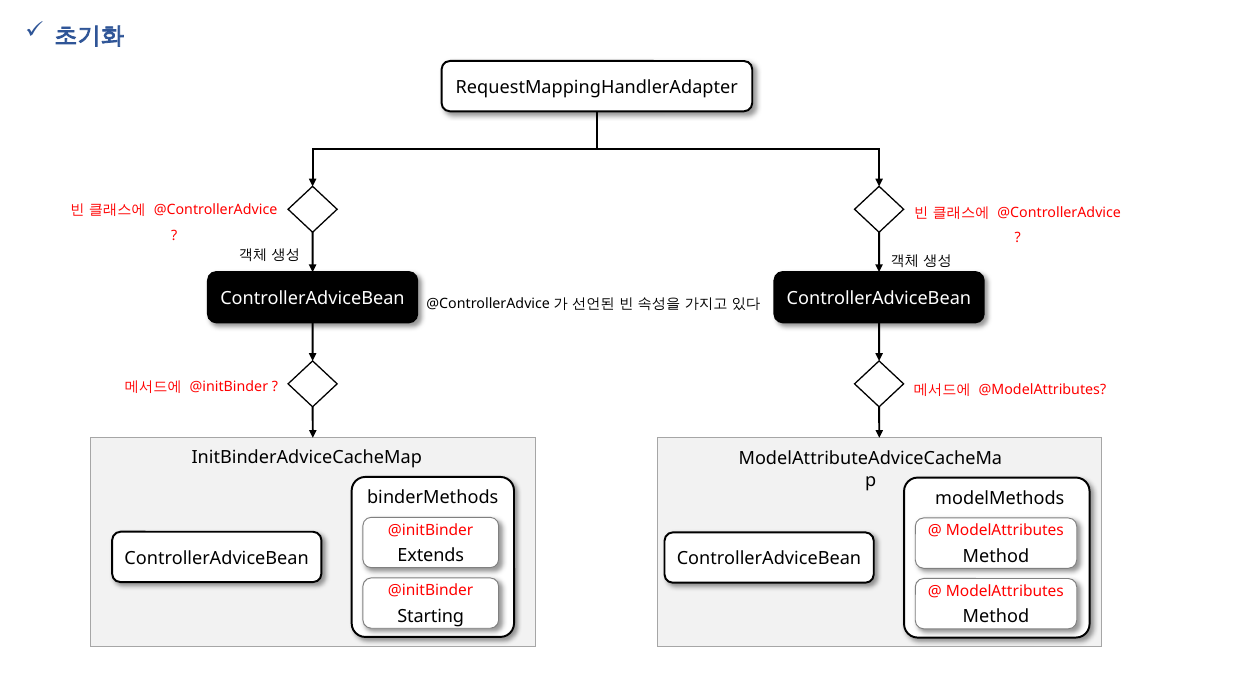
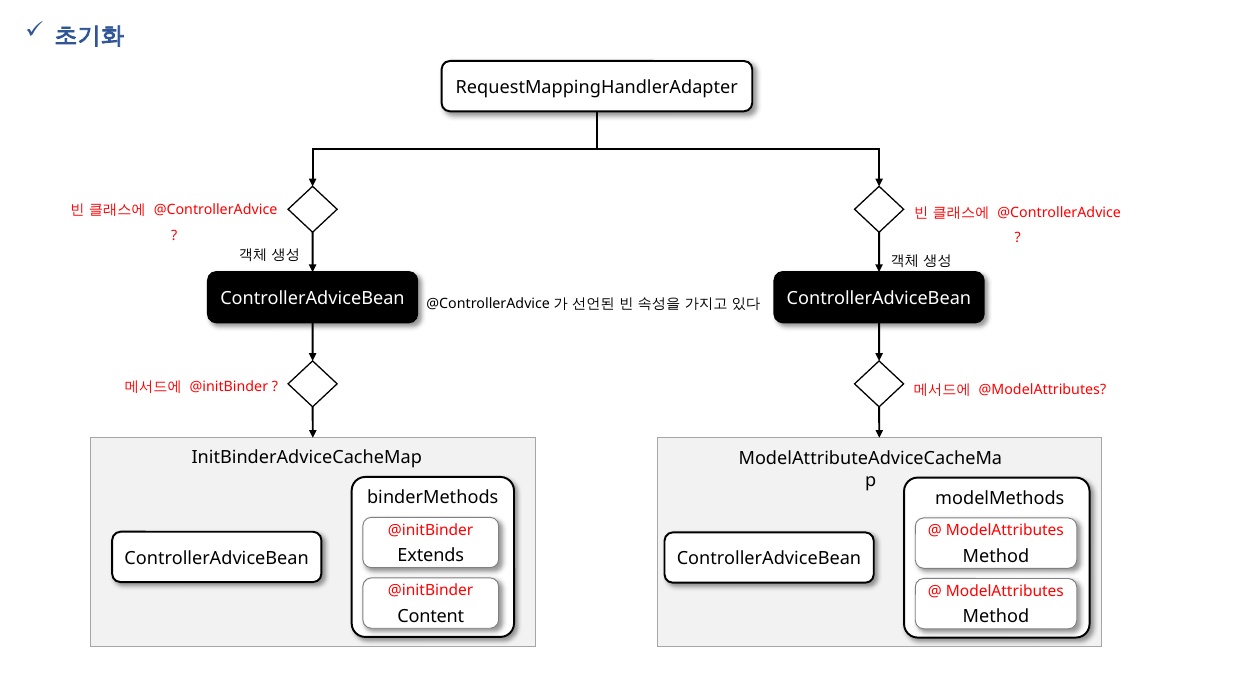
Starting: Starting -> Content
